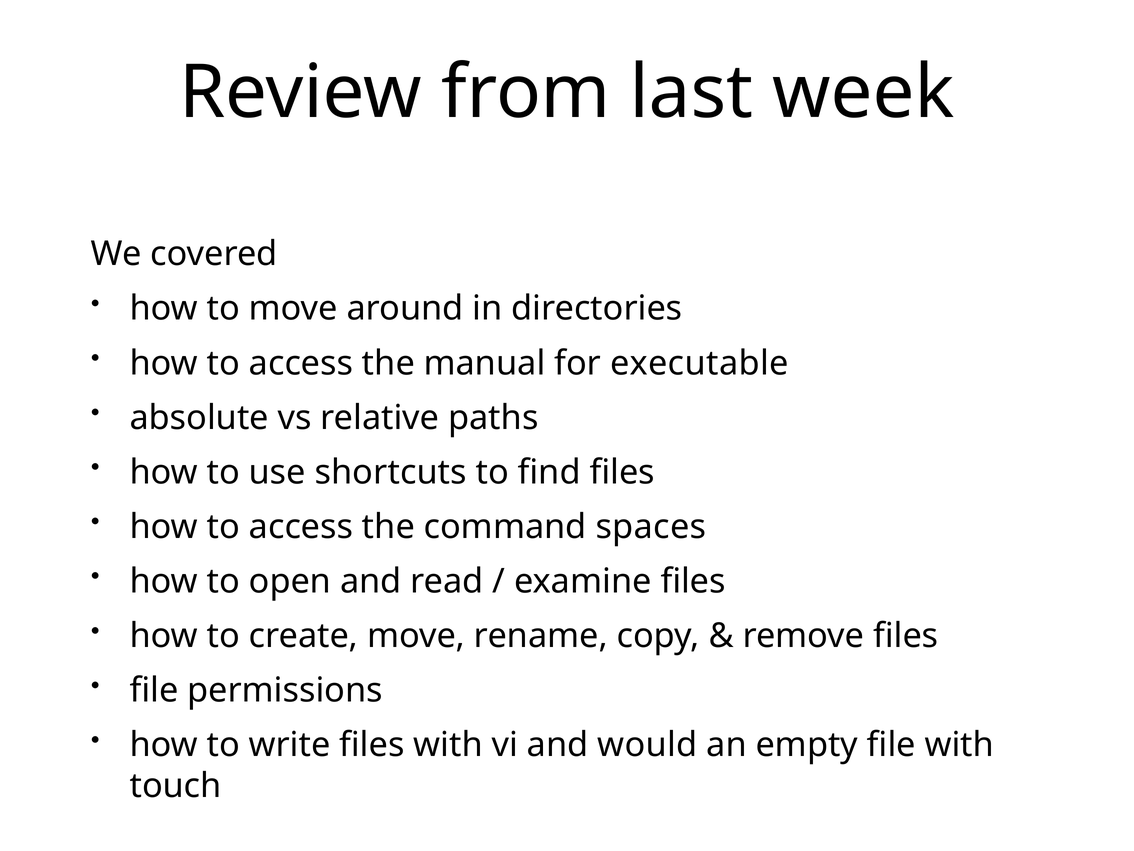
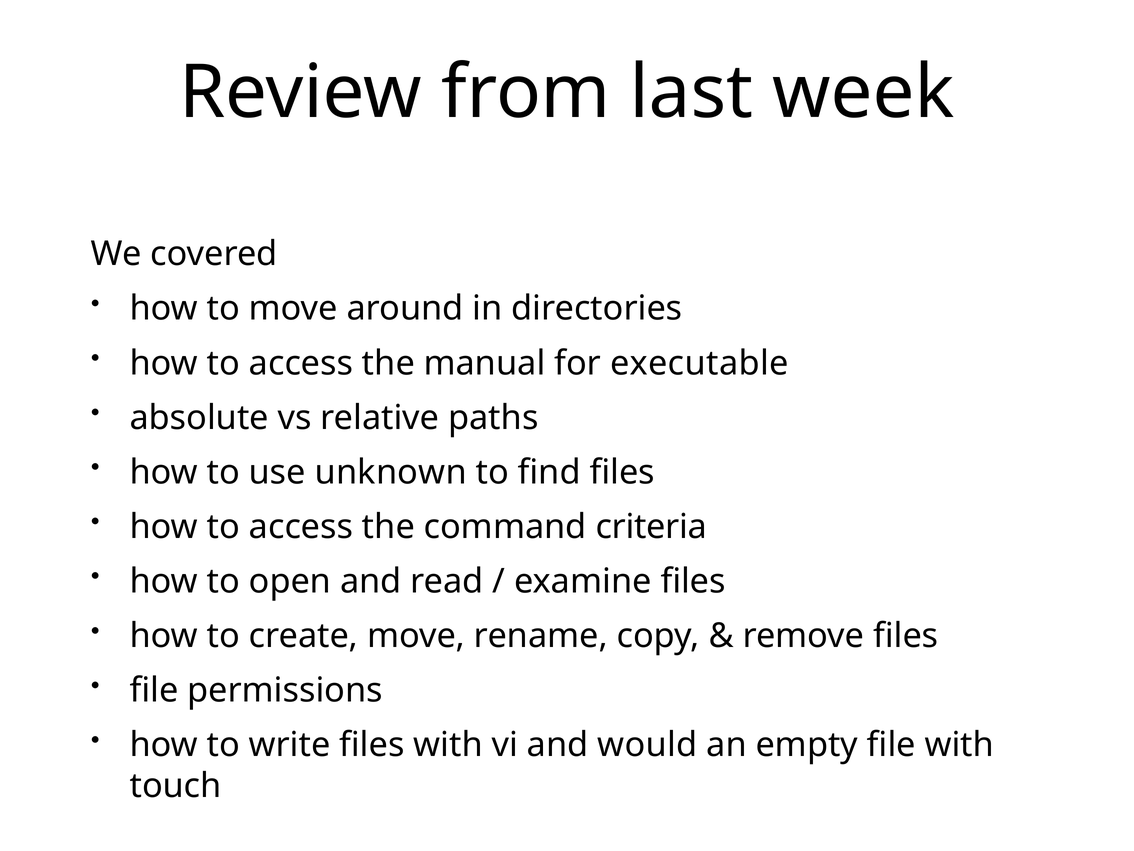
shortcuts: shortcuts -> unknown
spaces: spaces -> criteria
